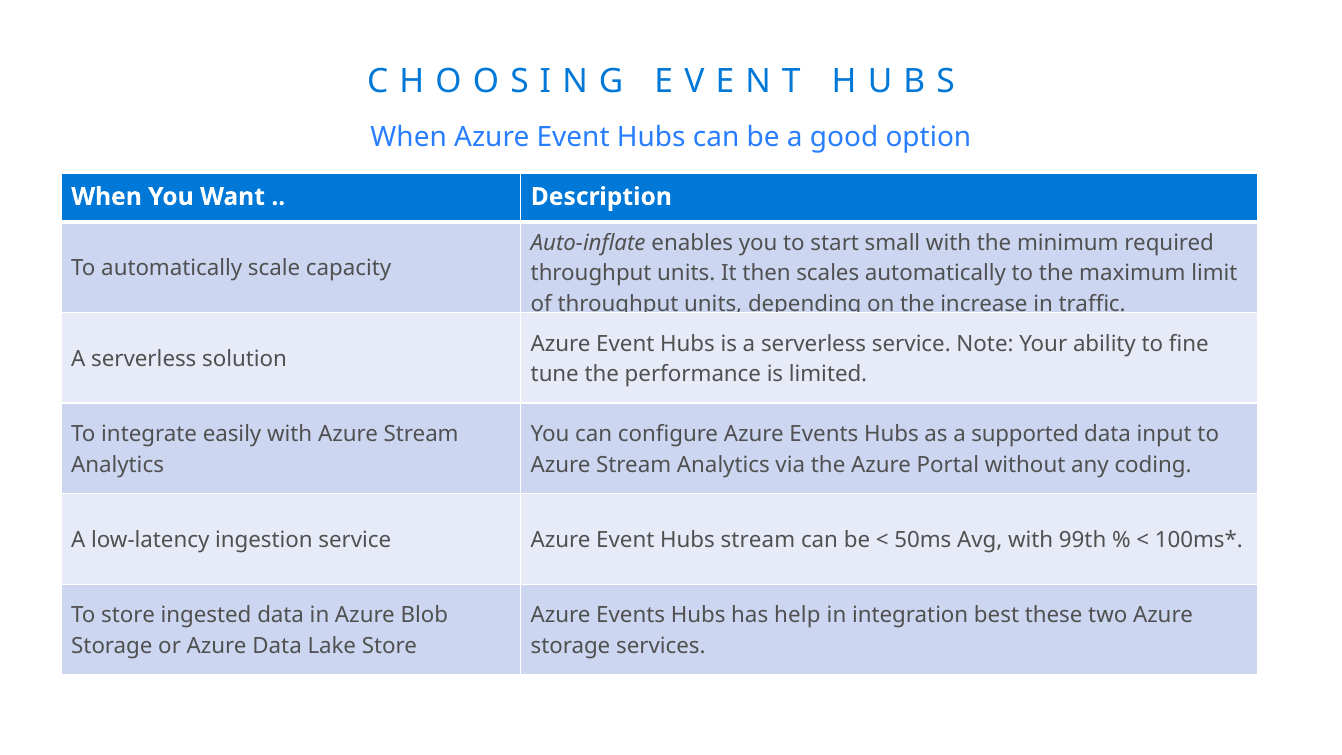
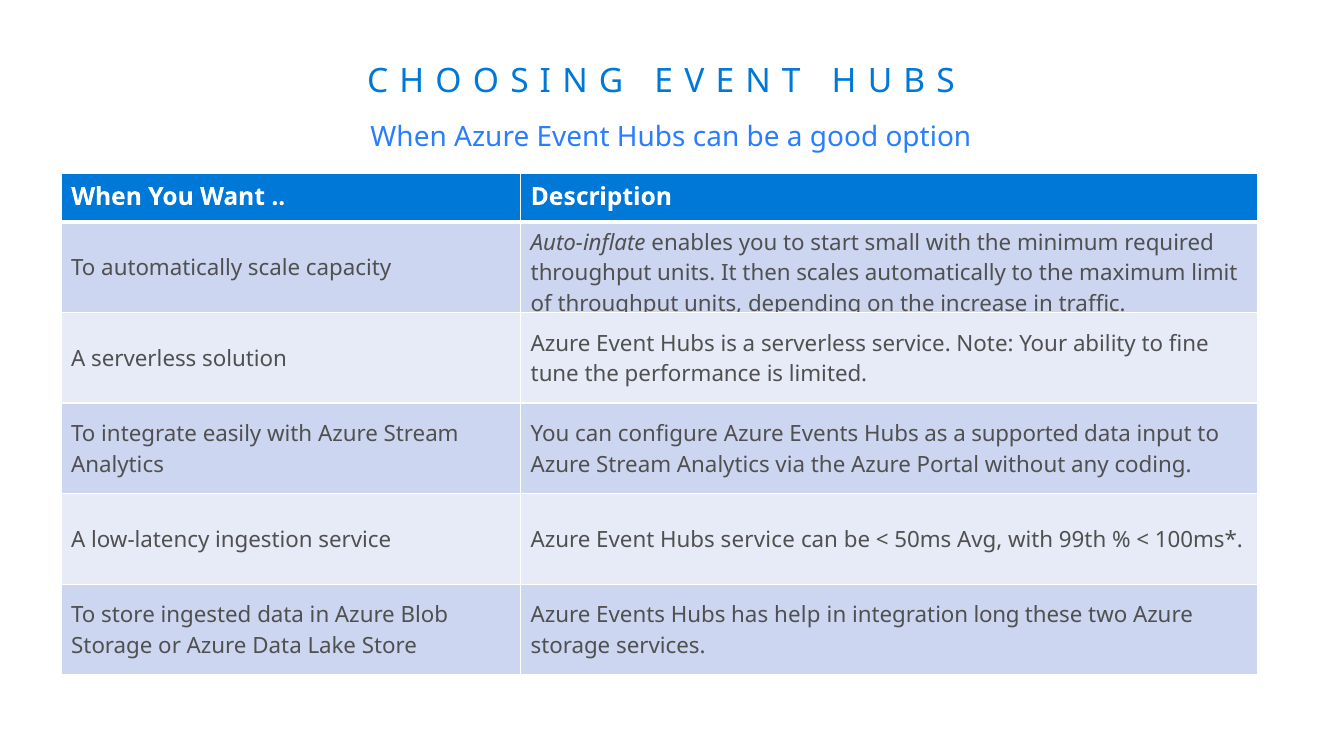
Hubs stream: stream -> service
best: best -> long
